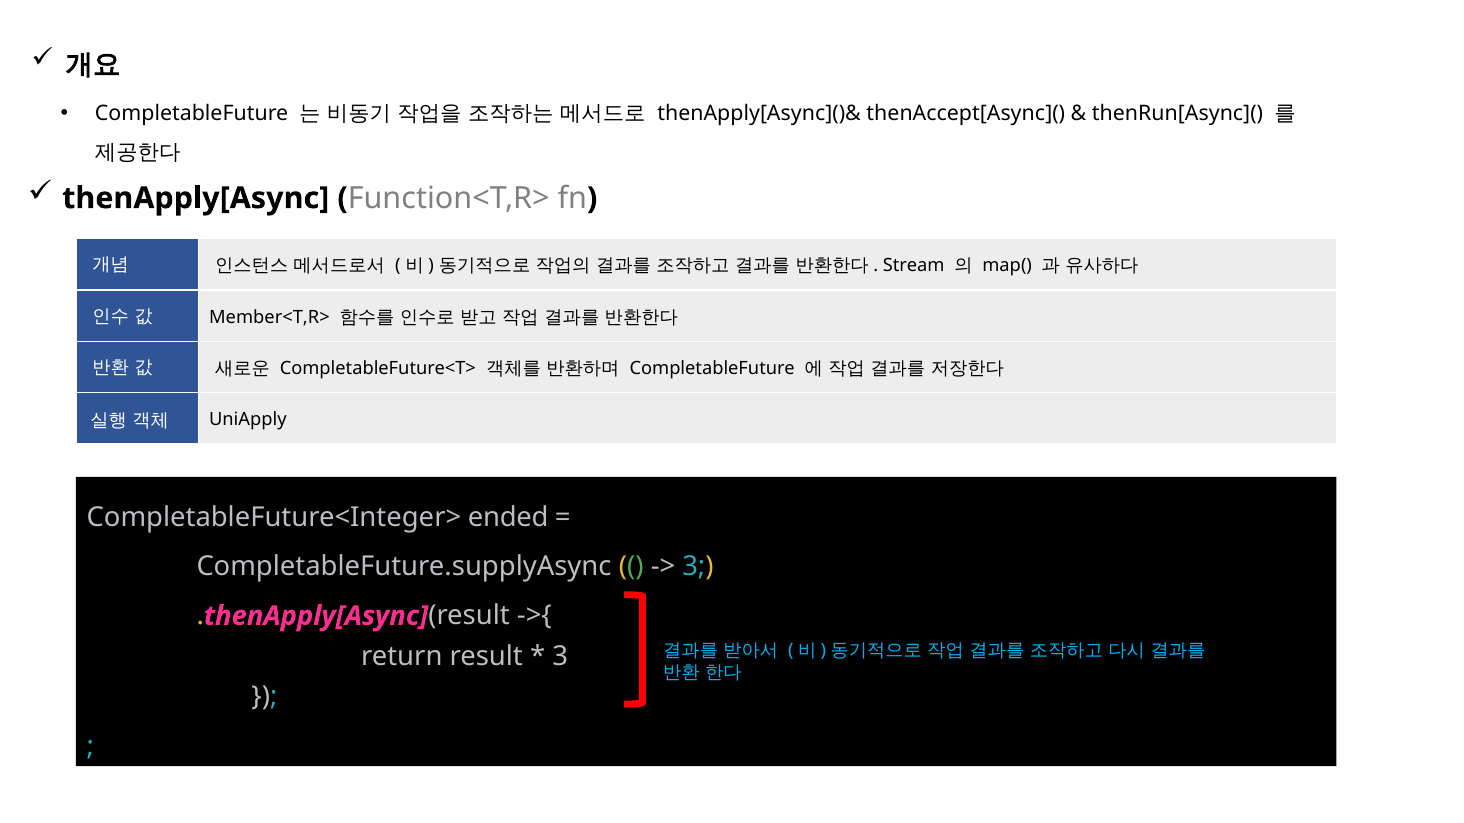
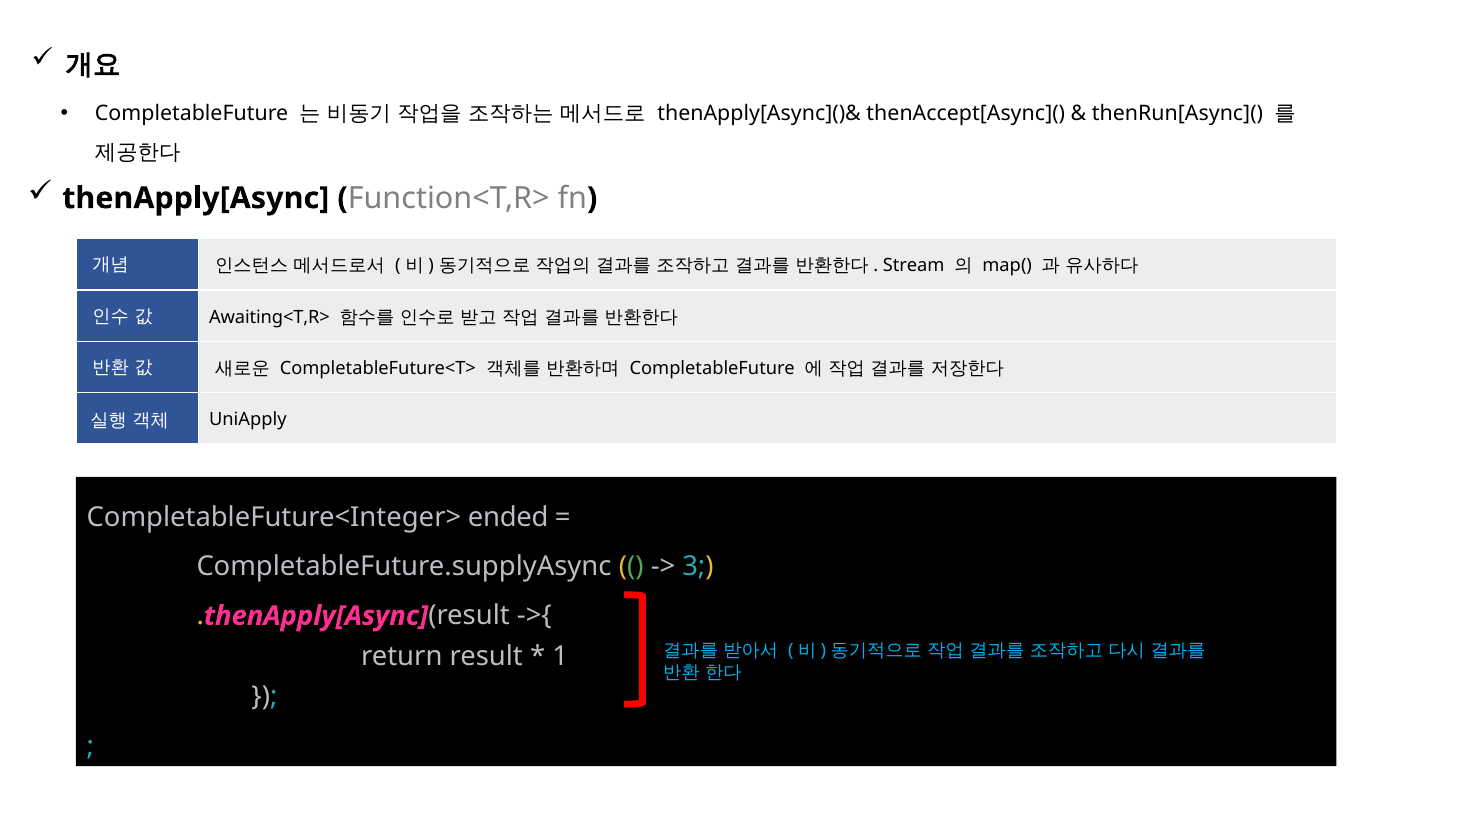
Member<T,R>: Member<T,R> -> Awaiting<T,R>
3 at (560, 657): 3 -> 1
